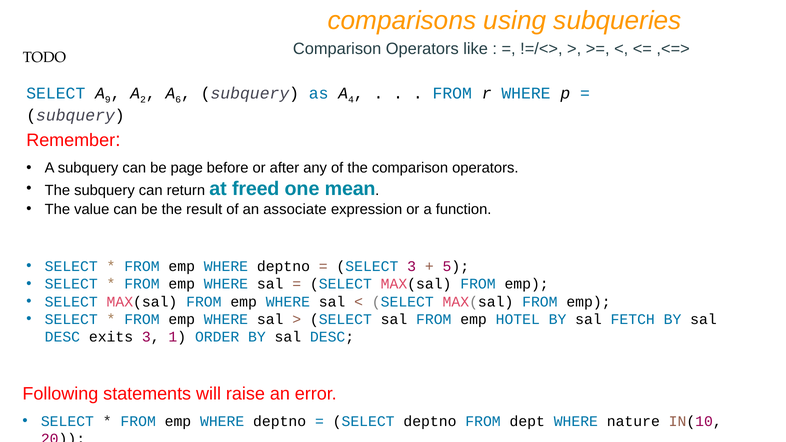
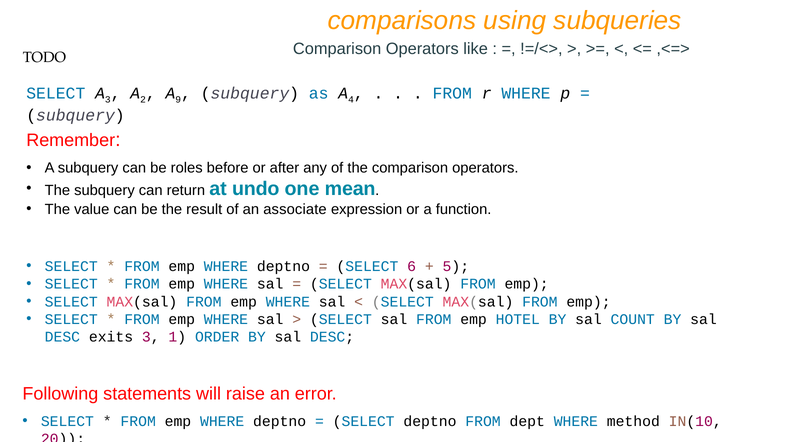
A 9: 9 -> 3
6: 6 -> 9
page: page -> roles
freed: freed -> undo
SELECT 3: 3 -> 6
FETCH: FETCH -> COUNT
nature: nature -> method
